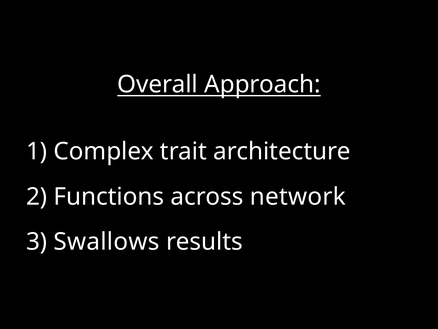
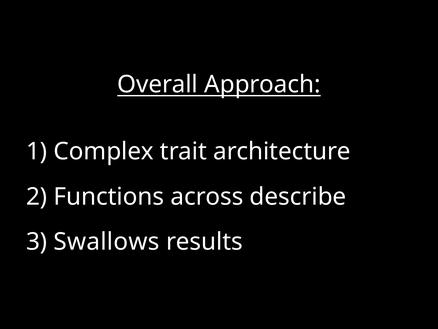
network: network -> describe
